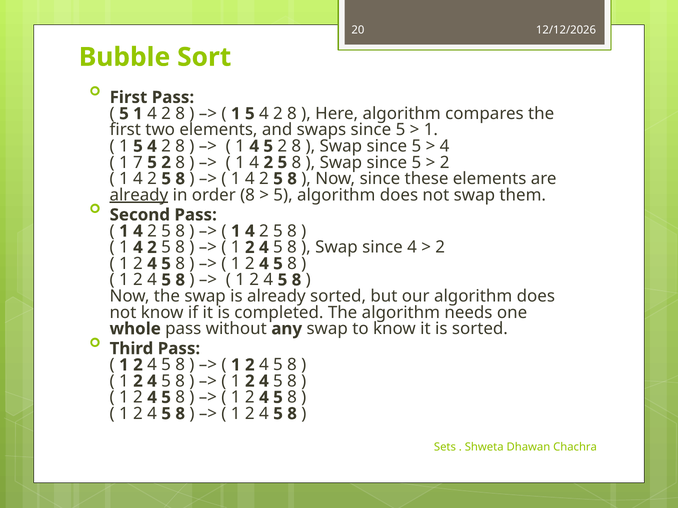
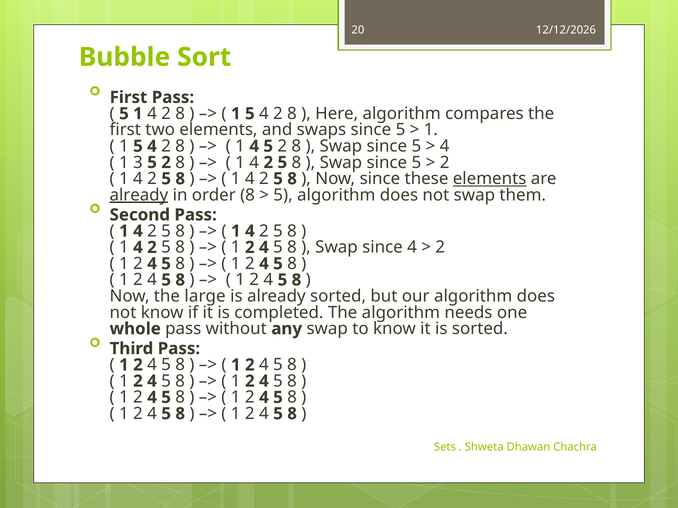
7: 7 -> 3
elements at (490, 179) underline: none -> present
the swap: swap -> large
